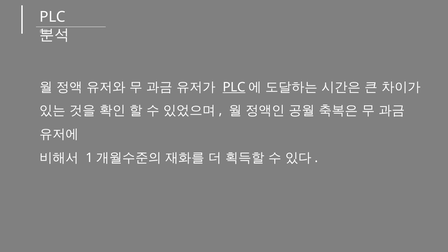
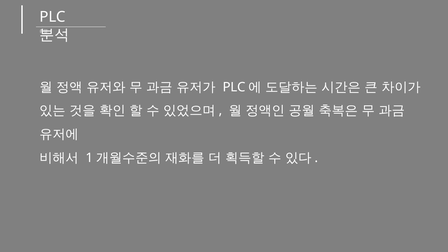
PLC at (234, 87) underline: present -> none
